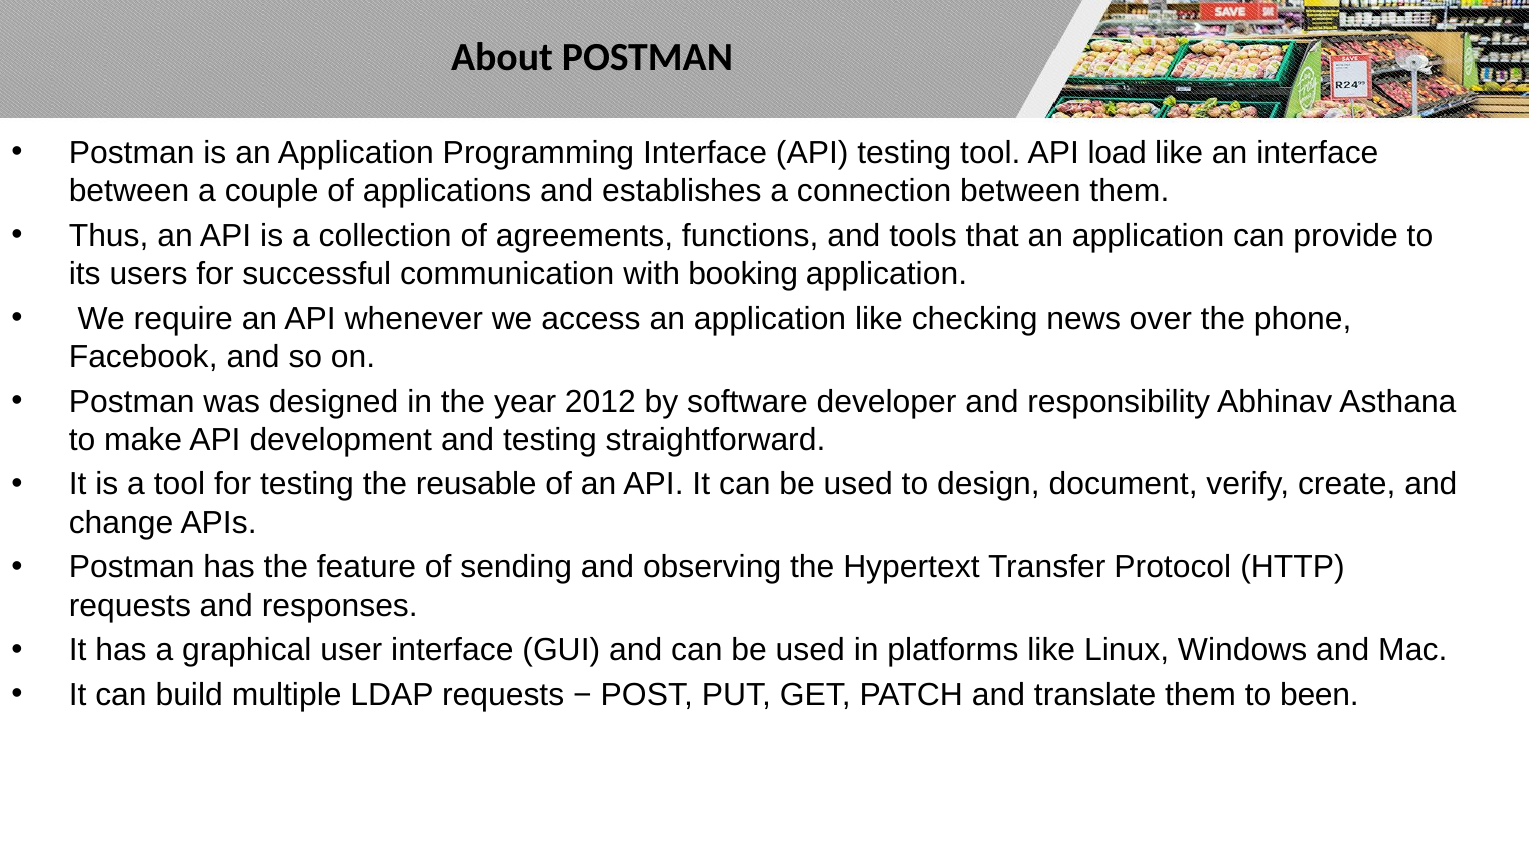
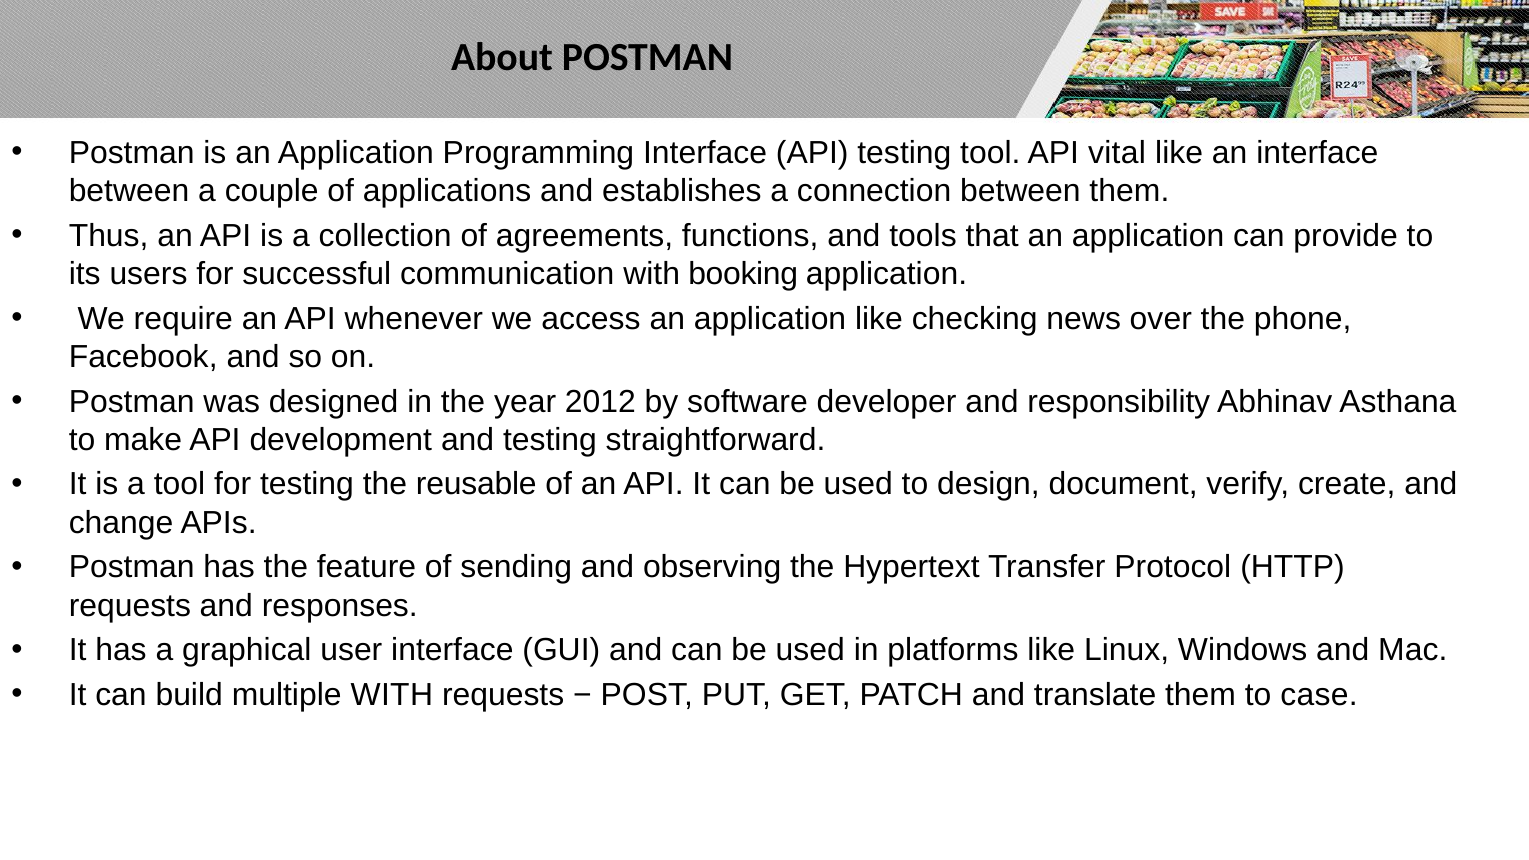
load: load -> vital
multiple LDAP: LDAP -> WITH
been: been -> case
